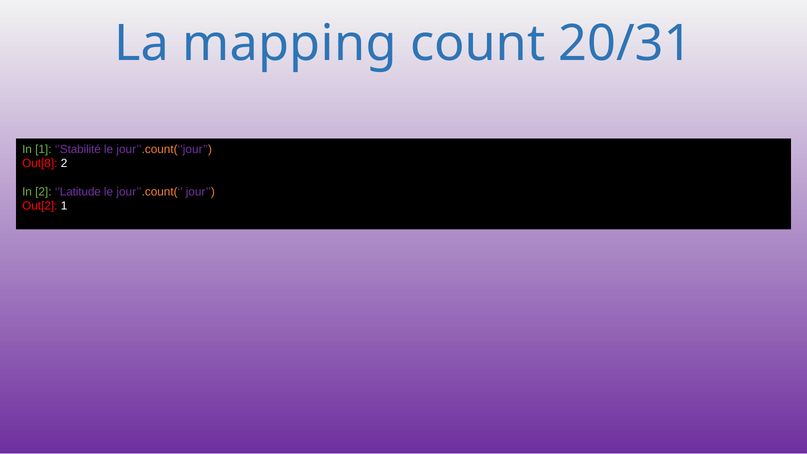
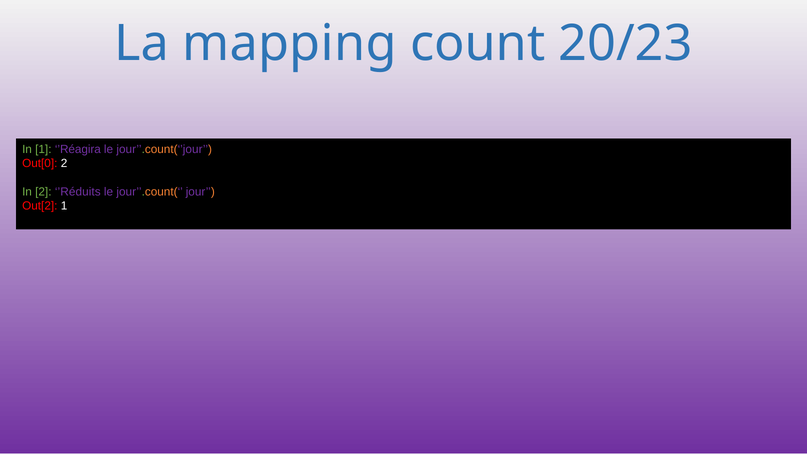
20/31: 20/31 -> 20/23
’Stabilité: ’Stabilité -> ’Réagira
Out[8: Out[8 -> Out[0
’Latitude: ’Latitude -> ’Réduits
